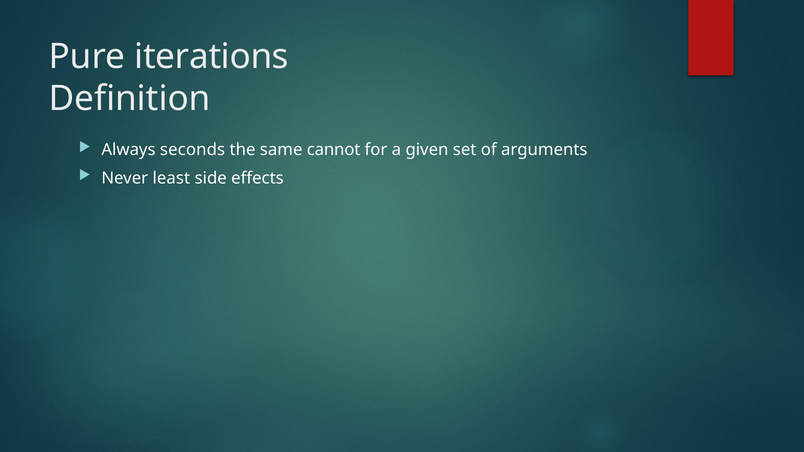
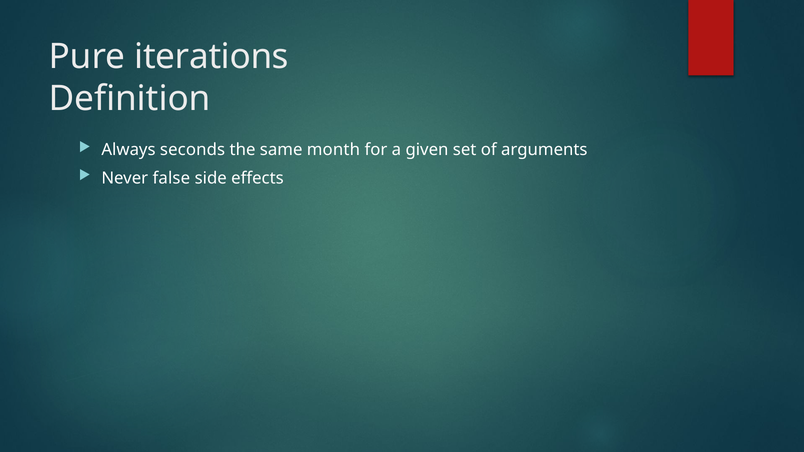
cannot: cannot -> month
least: least -> false
